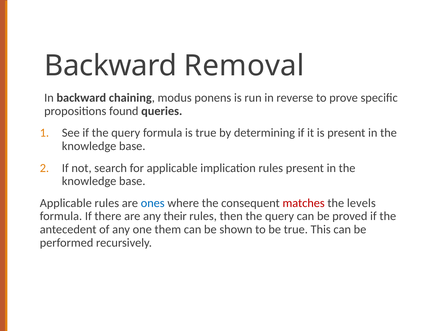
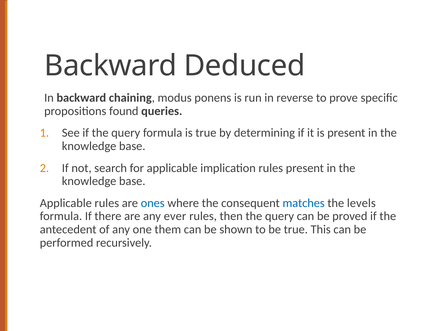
Removal: Removal -> Deduced
matches colour: red -> blue
their: their -> ever
